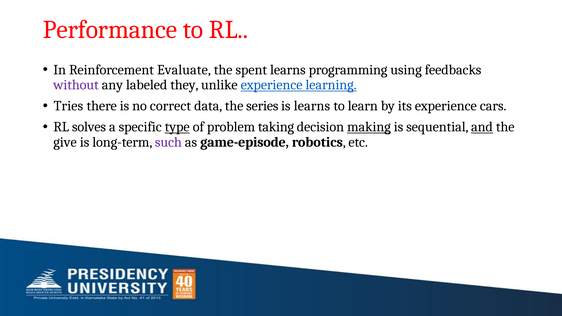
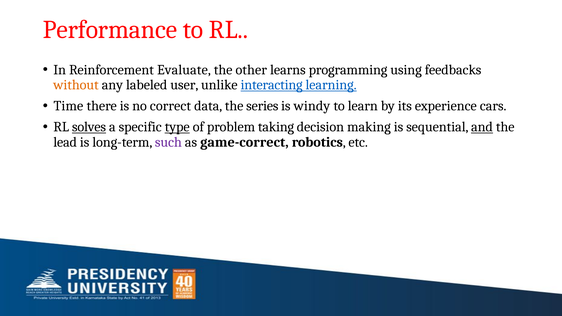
spent: spent -> other
without colour: purple -> orange
they: they -> user
unlike experience: experience -> interacting
Tries: Tries -> Time
is learns: learns -> windy
solves underline: none -> present
making underline: present -> none
give: give -> lead
game-episode: game-episode -> game-correct
